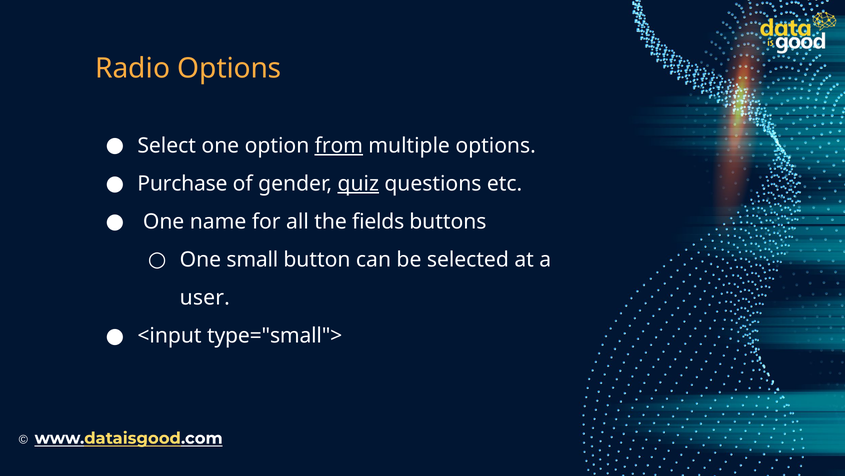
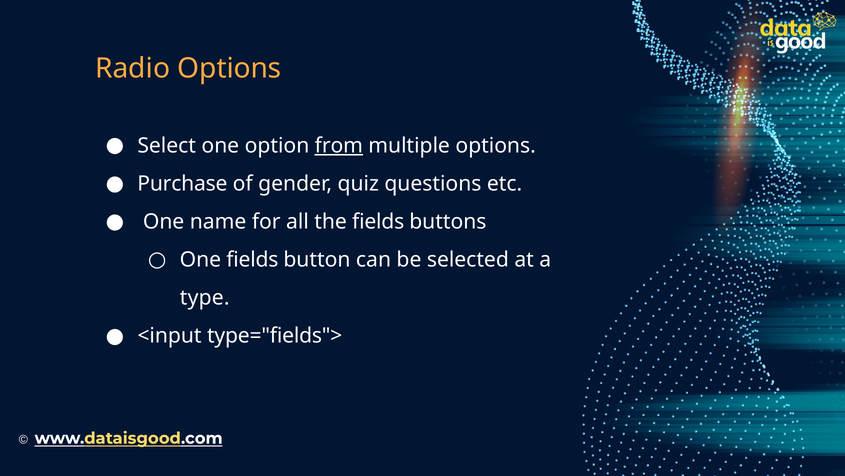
quiz underline: present -> none
One small: small -> fields
user: user -> type
type="small">: type="small"> -> type="fields">
